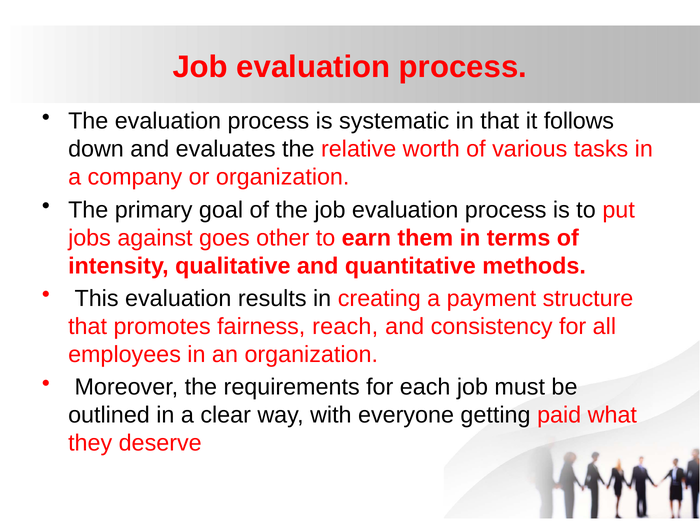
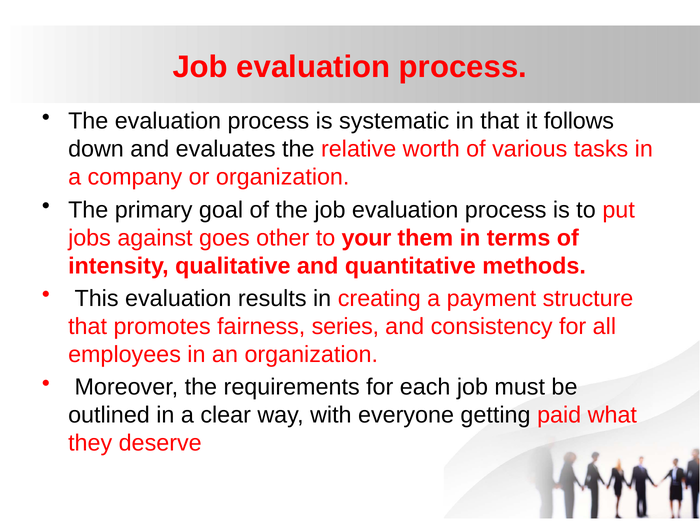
earn: earn -> your
reach: reach -> series
